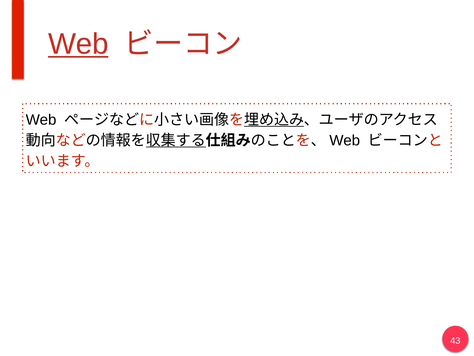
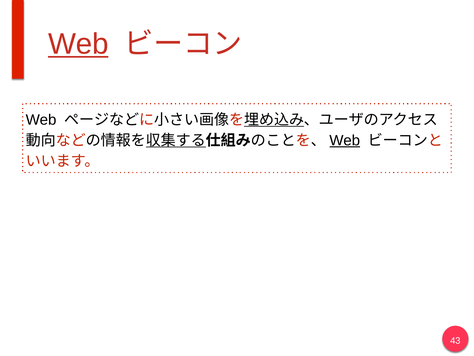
Web at (345, 140) underline: none -> present
